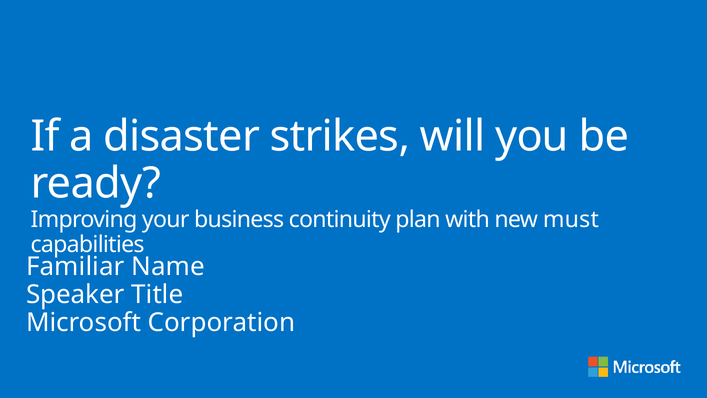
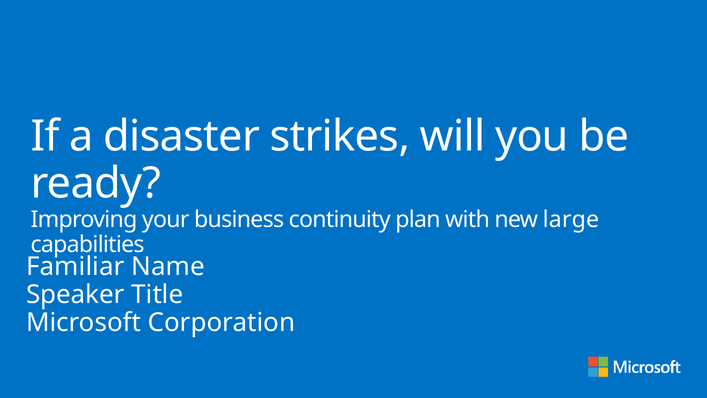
must: must -> large
